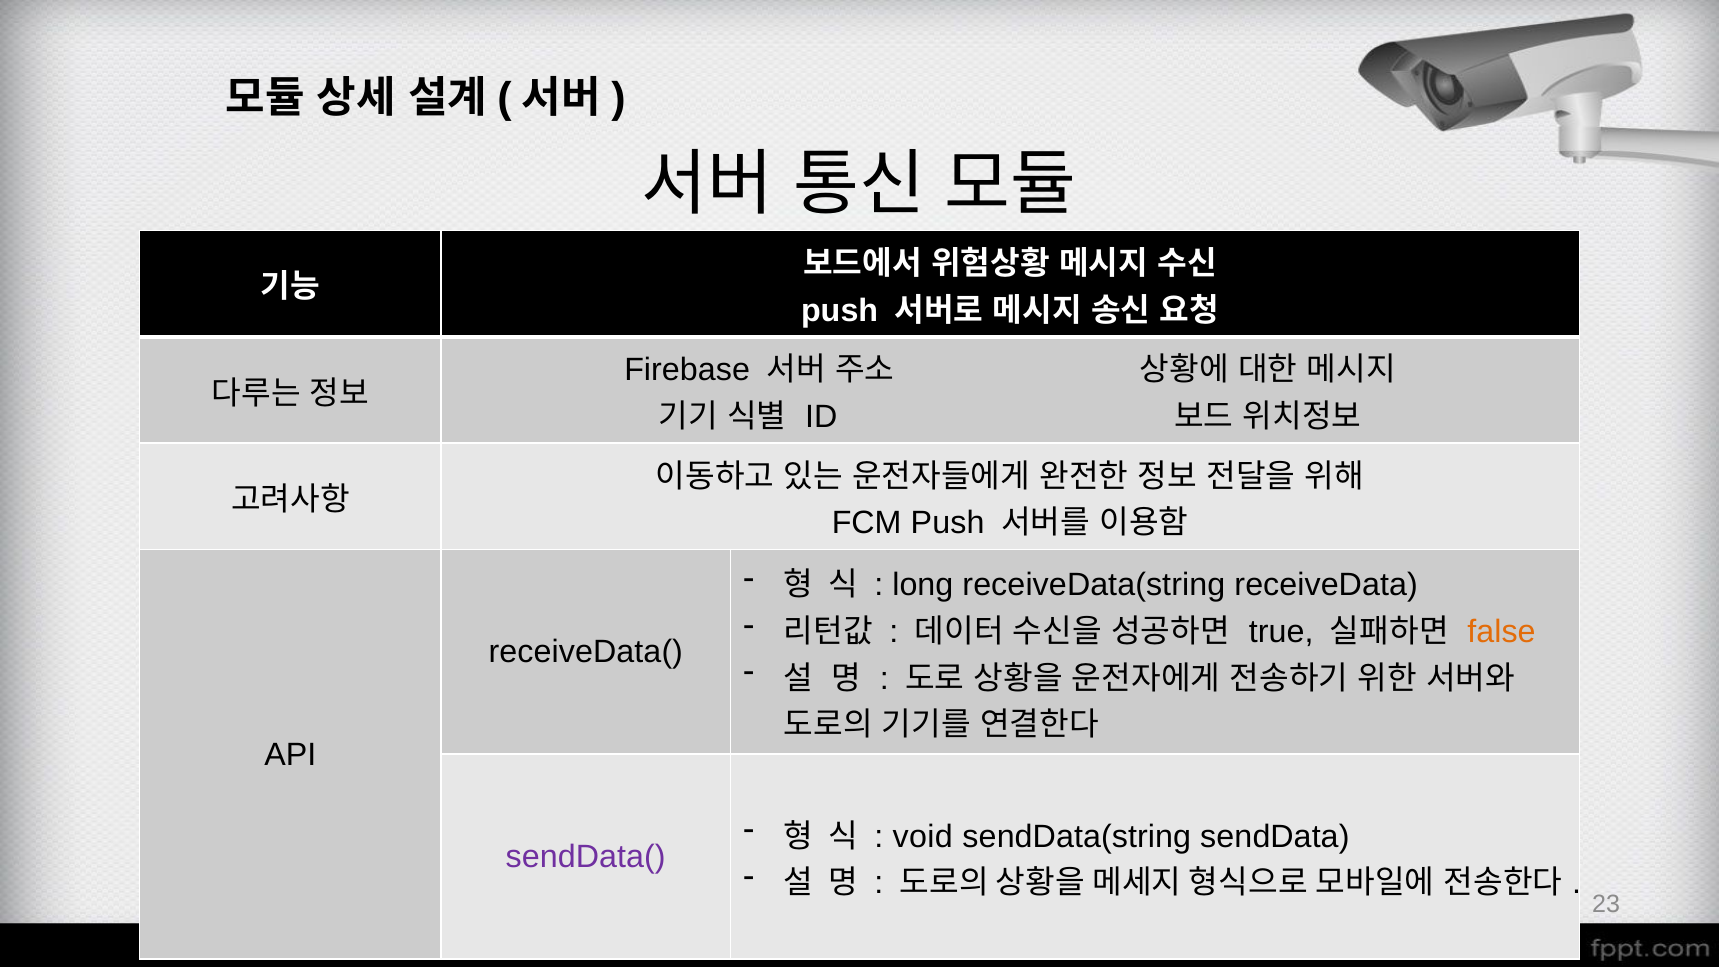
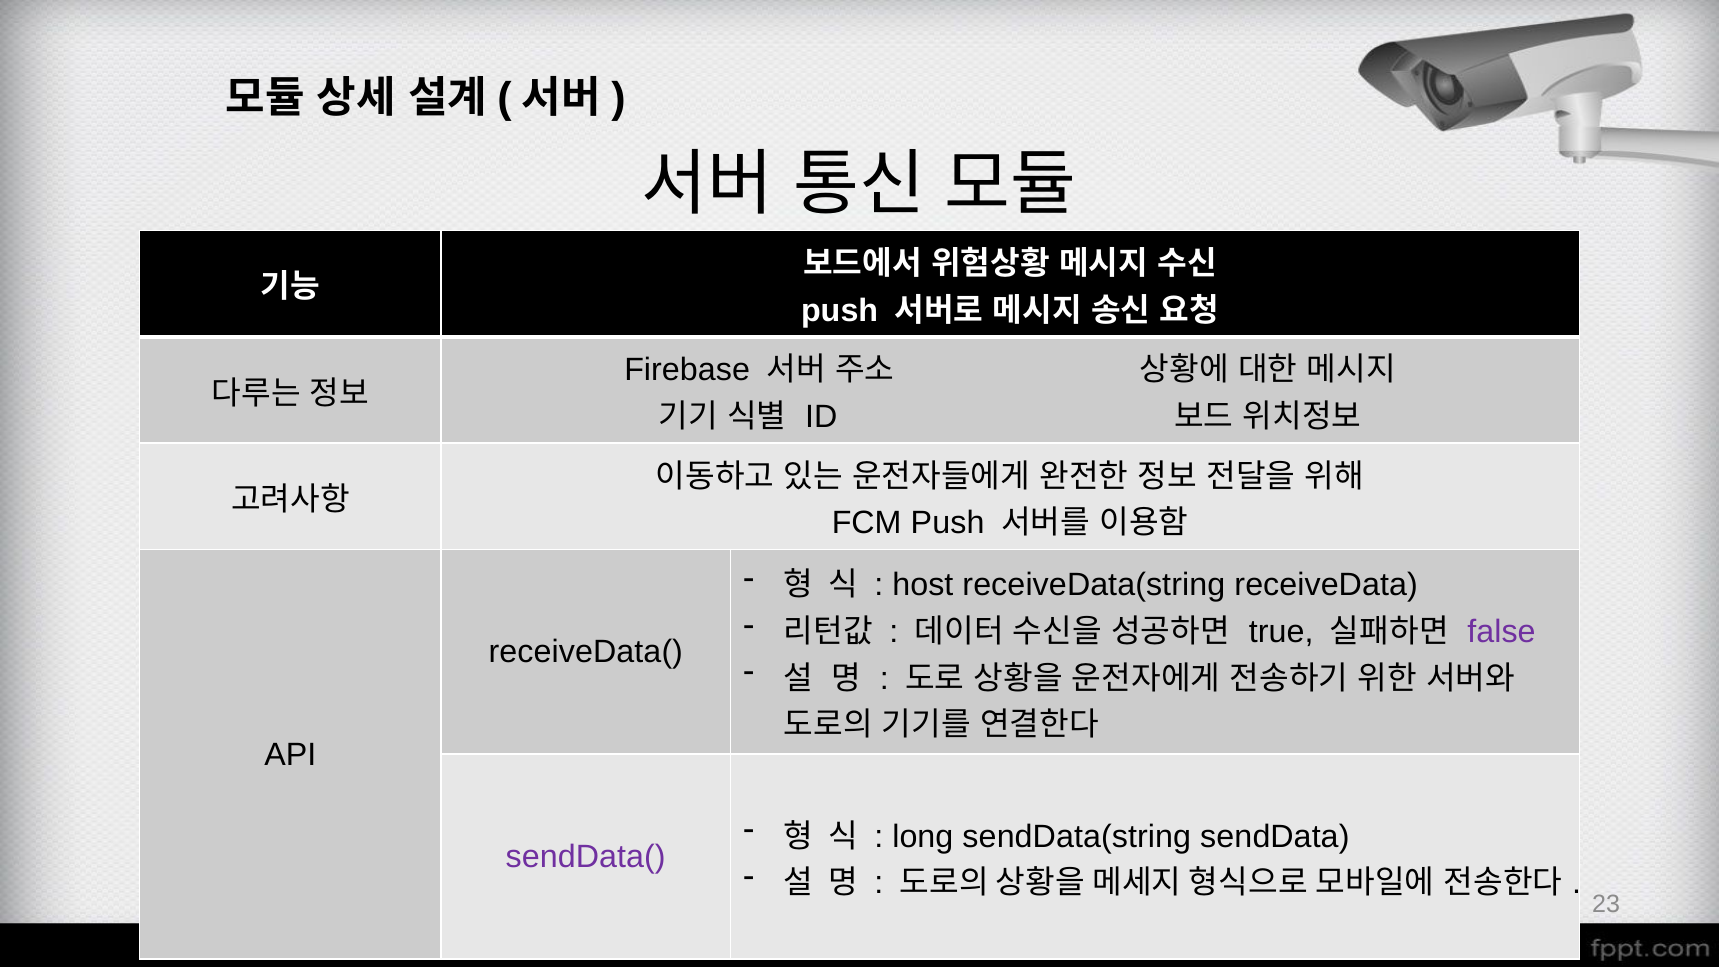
long: long -> host
false colour: orange -> purple
void: void -> long
